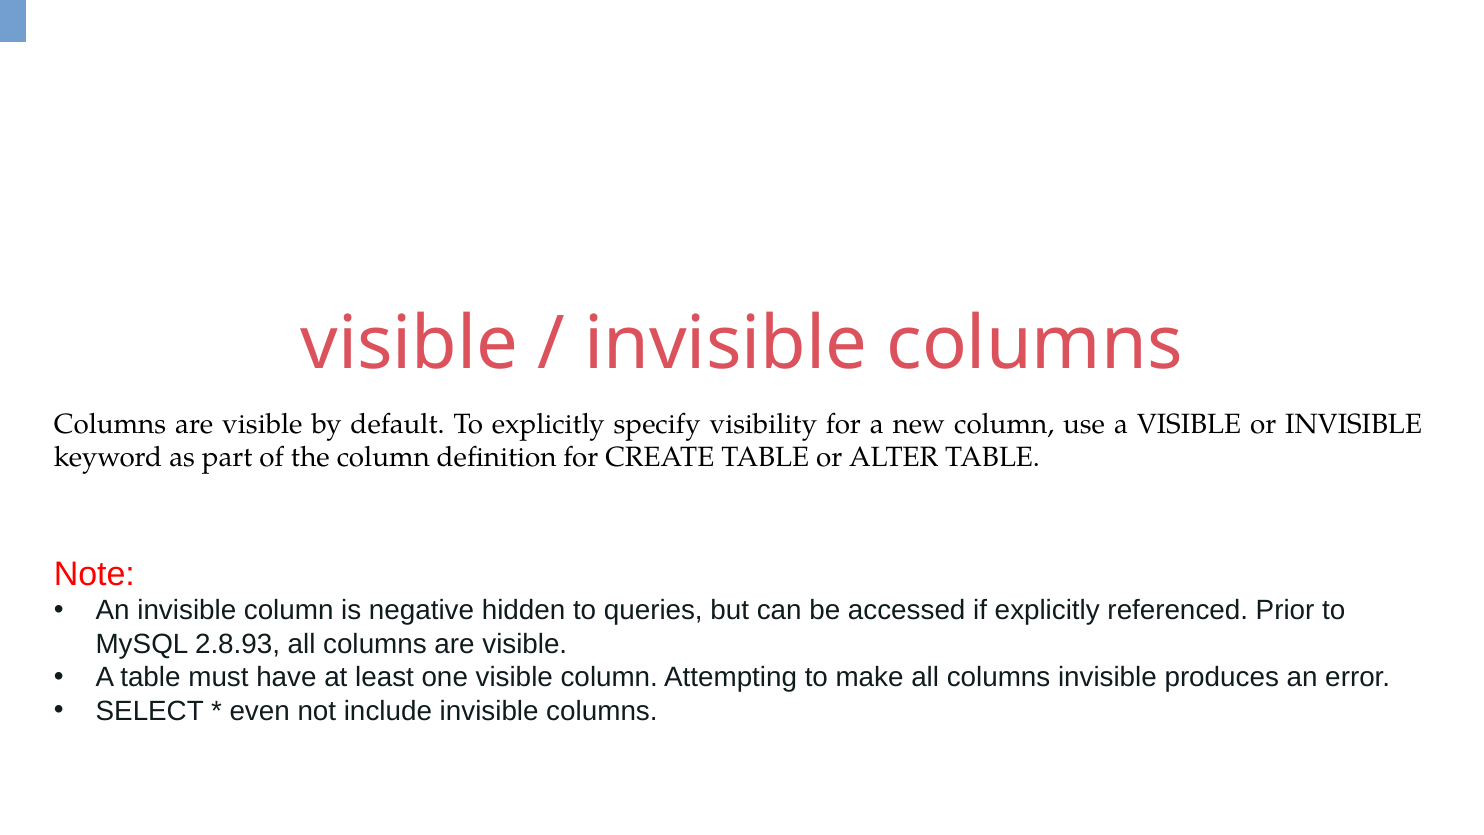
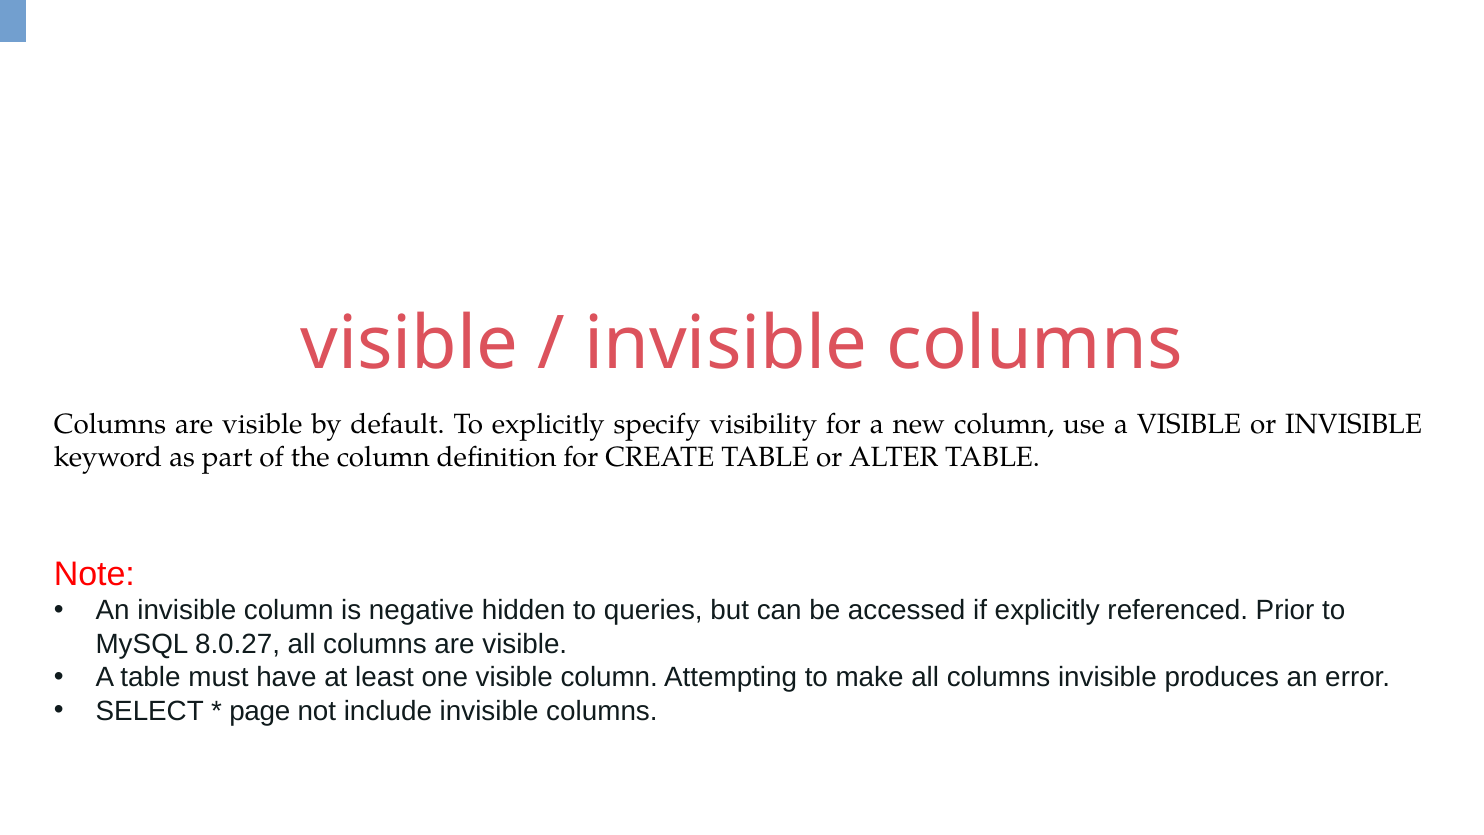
2.8.93: 2.8.93 -> 8.0.27
even: even -> page
